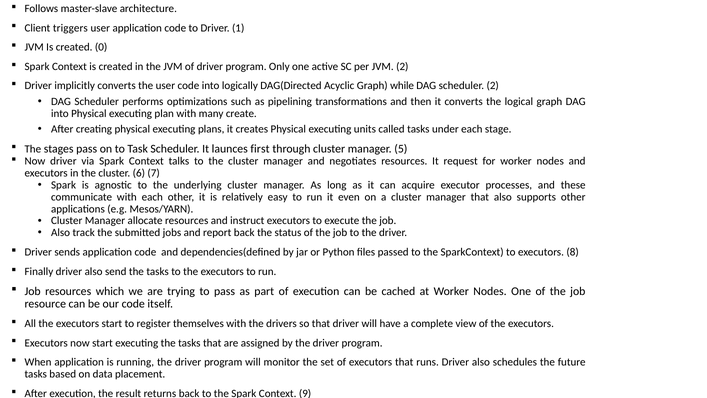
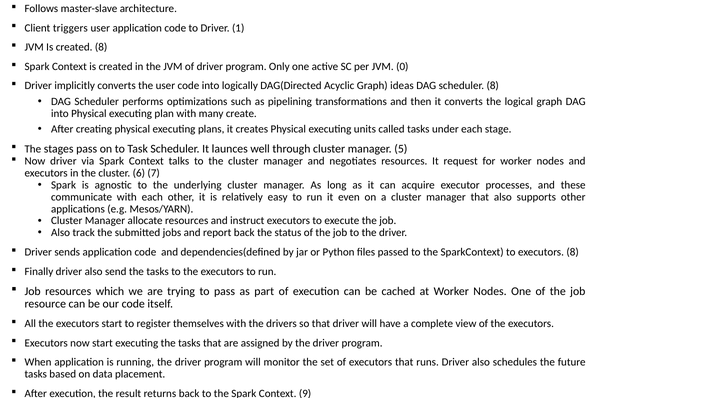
created 0: 0 -> 8
JVM 2: 2 -> 0
while: while -> ideas
scheduler 2: 2 -> 8
first: first -> well
